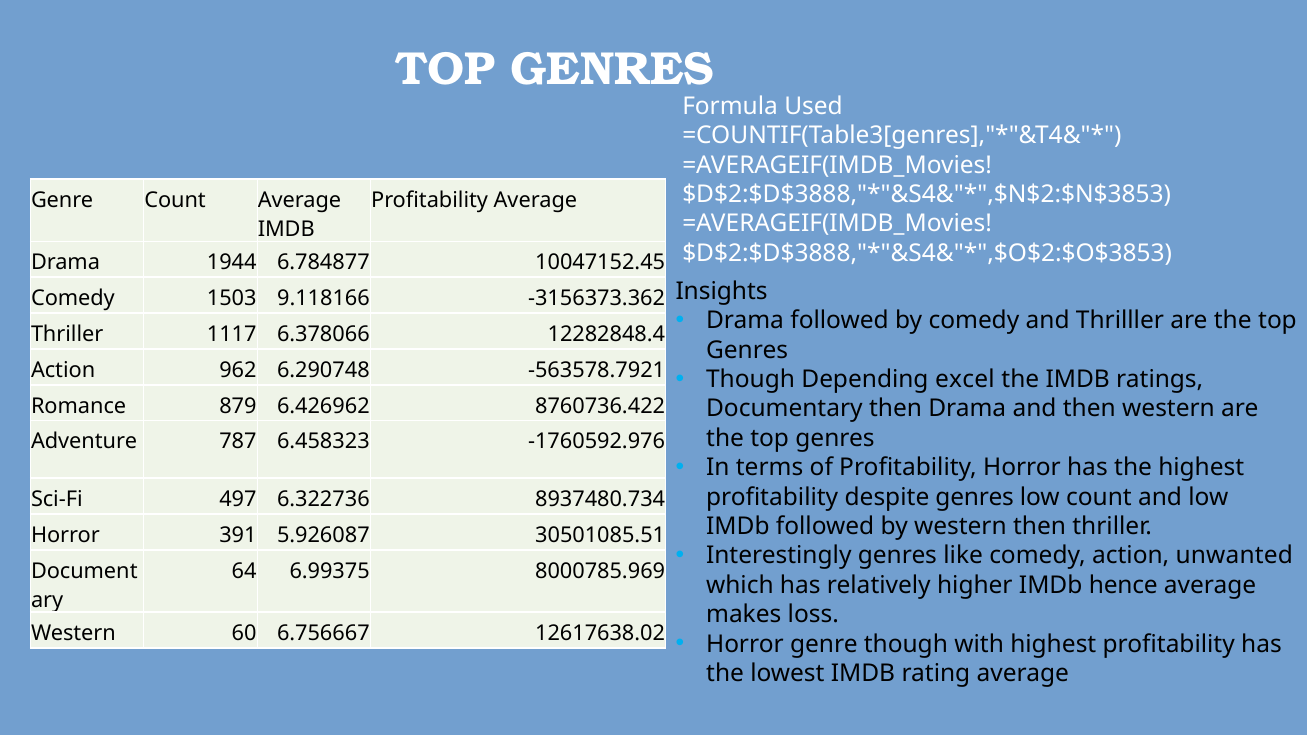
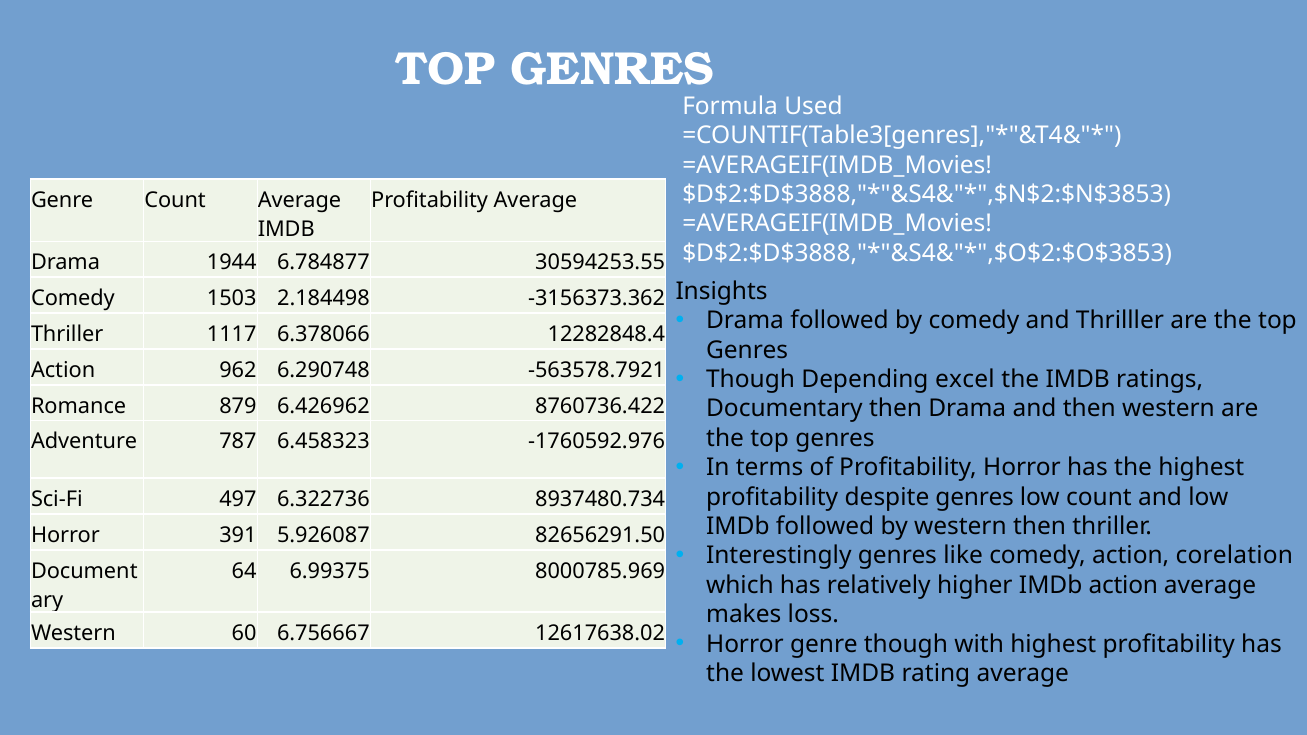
10047152.45: 10047152.45 -> 30594253.55
9.118166: 9.118166 -> 2.184498
30501085.51: 30501085.51 -> 82656291.50
unwanted: unwanted -> corelation
IMDb hence: hence -> action
